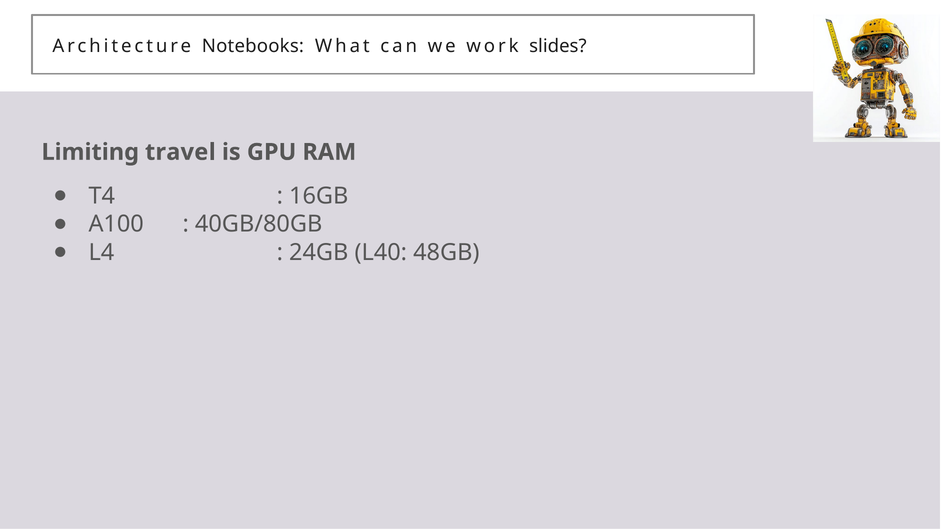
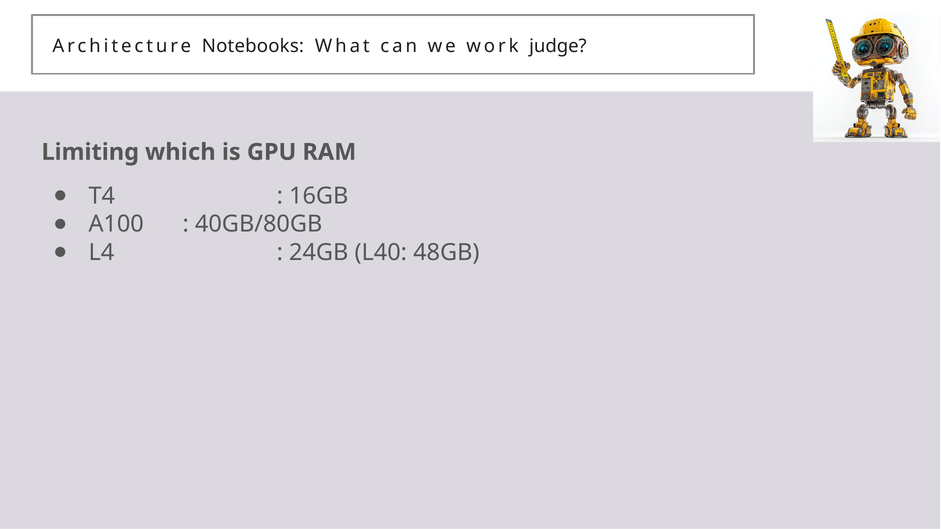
slides: slides -> judge
travel: travel -> which
